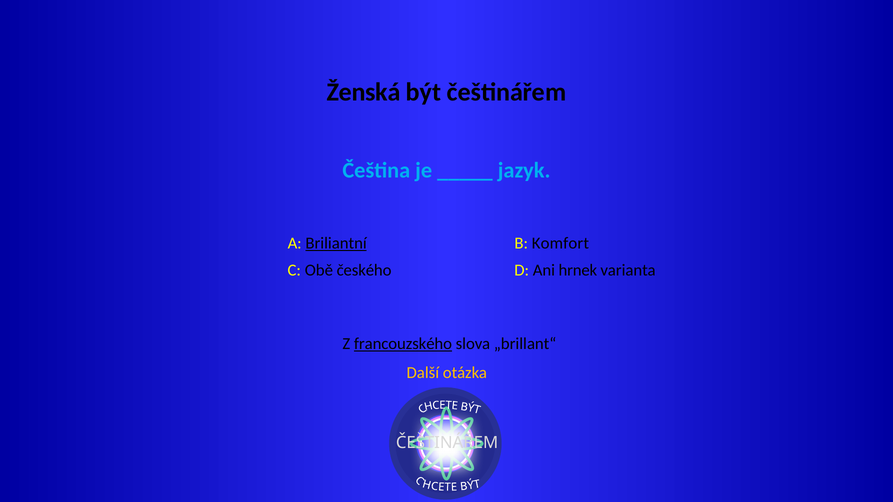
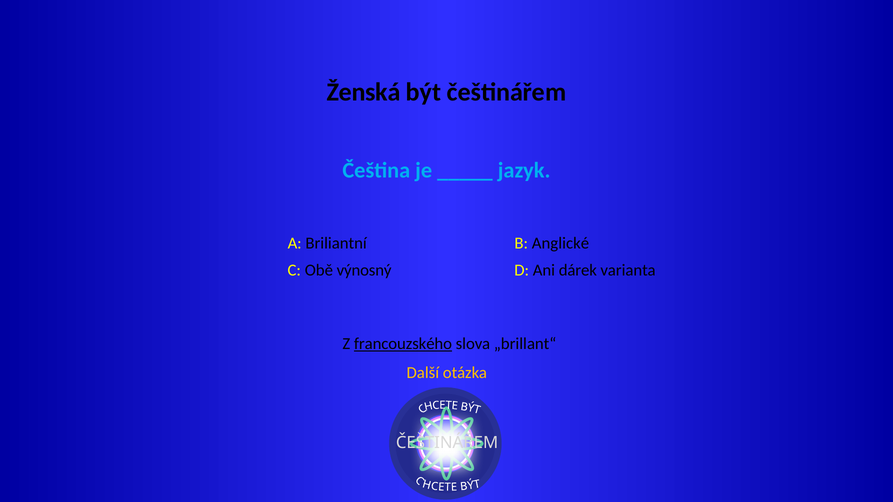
Briliantní underline: present -> none
Komfort: Komfort -> Anglické
českého: českého -> výnosný
hrnek: hrnek -> dárek
